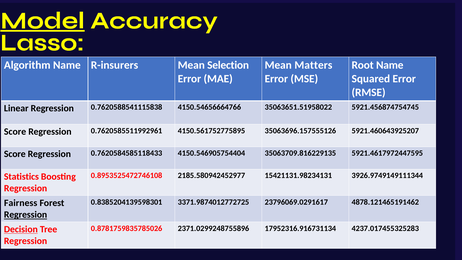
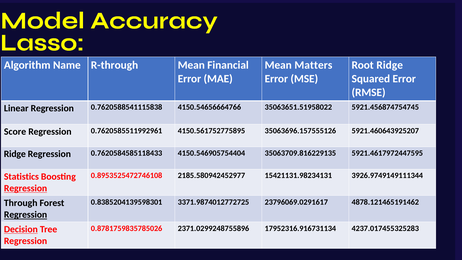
Model underline: present -> none
R-insurers: R-insurers -> R-through
Selection: Selection -> Financial
Root Name: Name -> Ridge
Score at (15, 154): Score -> Ridge
Regression at (26, 188) underline: none -> present
Fairness: Fairness -> Through
